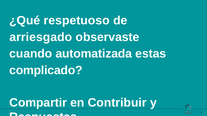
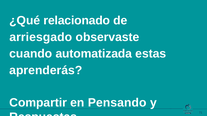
respetuoso: respetuoso -> relacionado
complicado: complicado -> aprenderás
Contribuir: Contribuir -> Pensando
